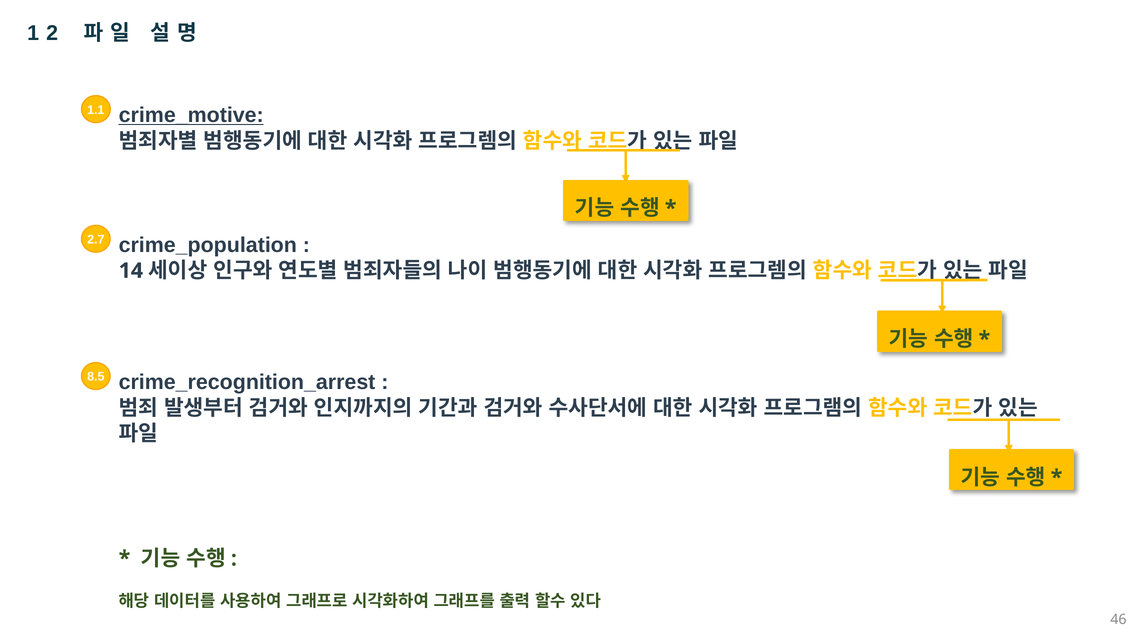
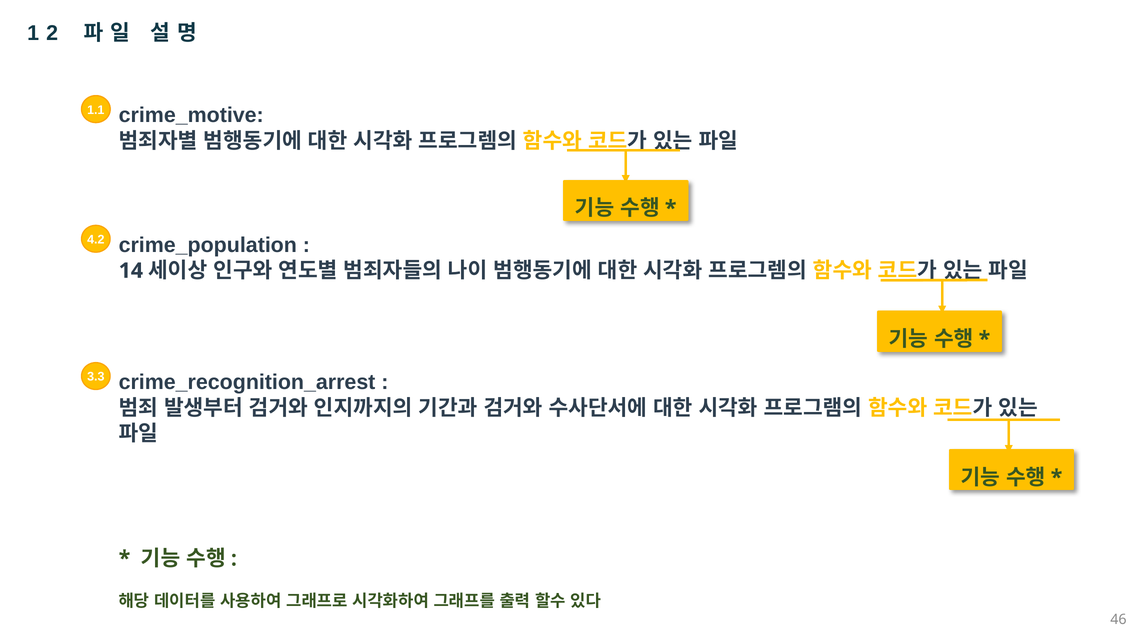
crime_motive underline: present -> none
2.7: 2.7 -> 4.2
8.5: 8.5 -> 3.3
